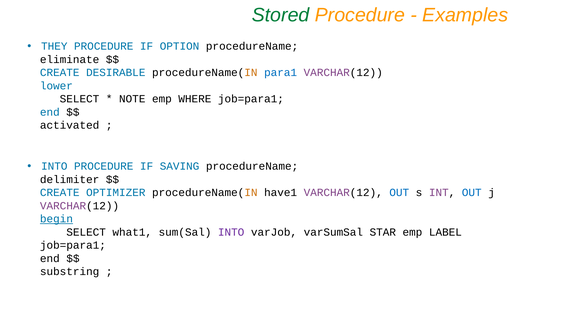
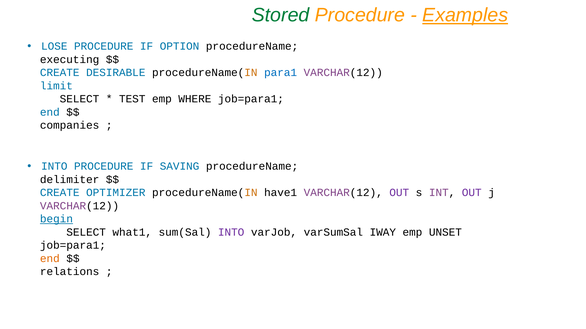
Examples underline: none -> present
THEY: THEY -> LOSE
eliminate: eliminate -> executing
lower: lower -> limit
NOTE: NOTE -> TEST
activated: activated -> companies
OUT at (399, 193) colour: blue -> purple
OUT at (472, 193) colour: blue -> purple
STAR: STAR -> IWAY
LABEL: LABEL -> UNSET
end at (50, 259) colour: black -> orange
substring: substring -> relations
